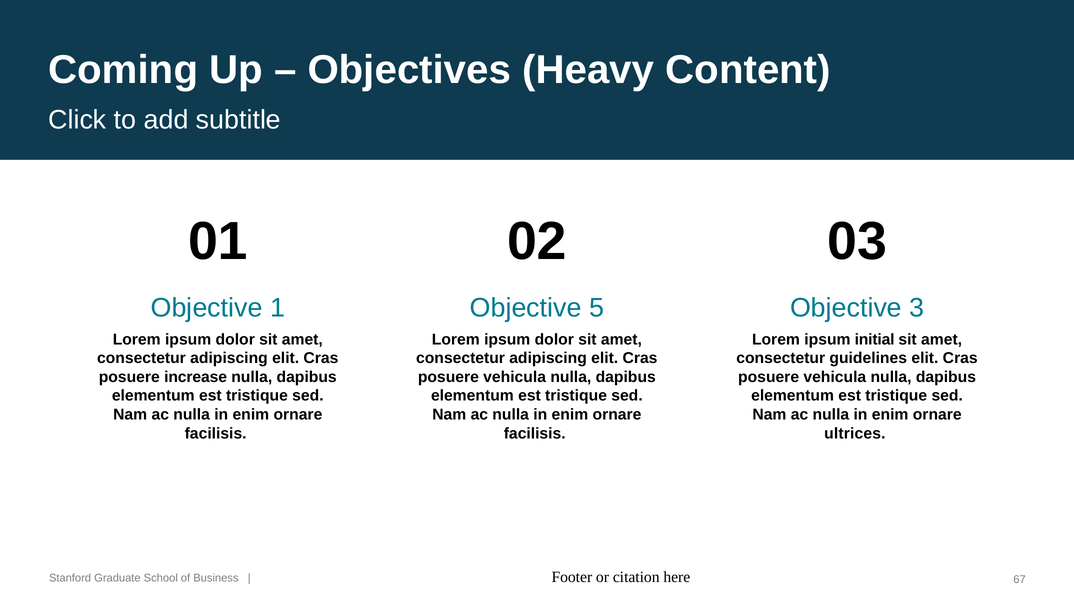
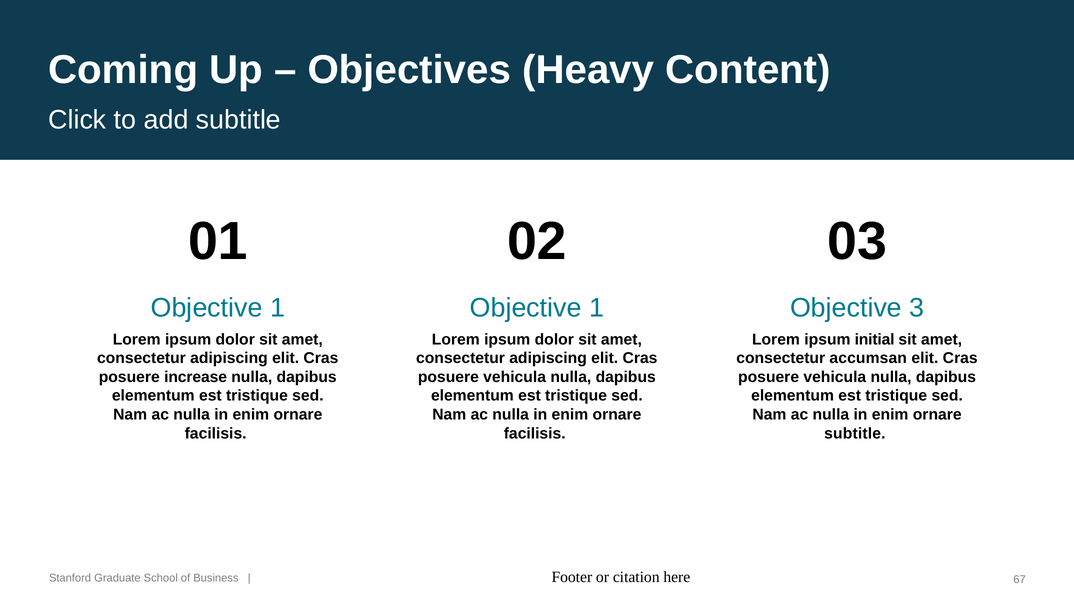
5 at (597, 308): 5 -> 1
guidelines: guidelines -> accumsan
ultrices at (855, 433): ultrices -> subtitle
